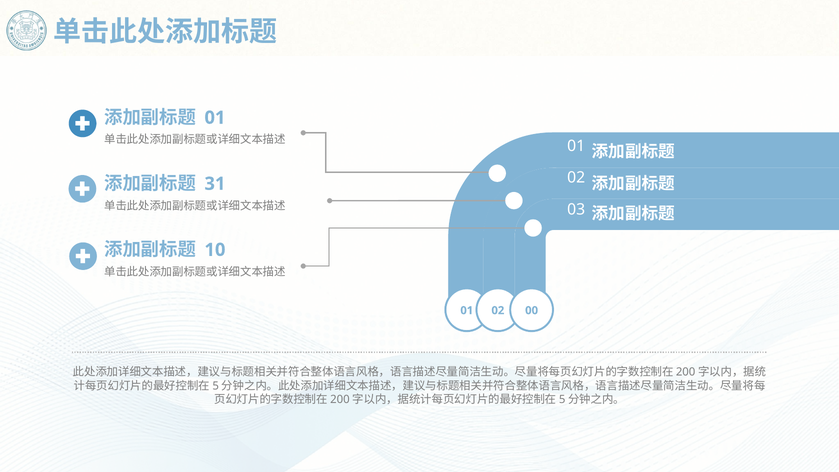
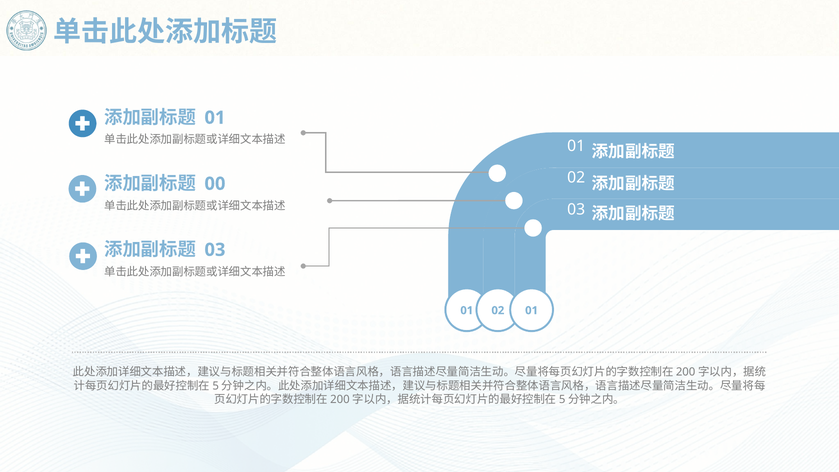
31: 31 -> 00
10 at (215, 250): 10 -> 03
02 00: 00 -> 01
